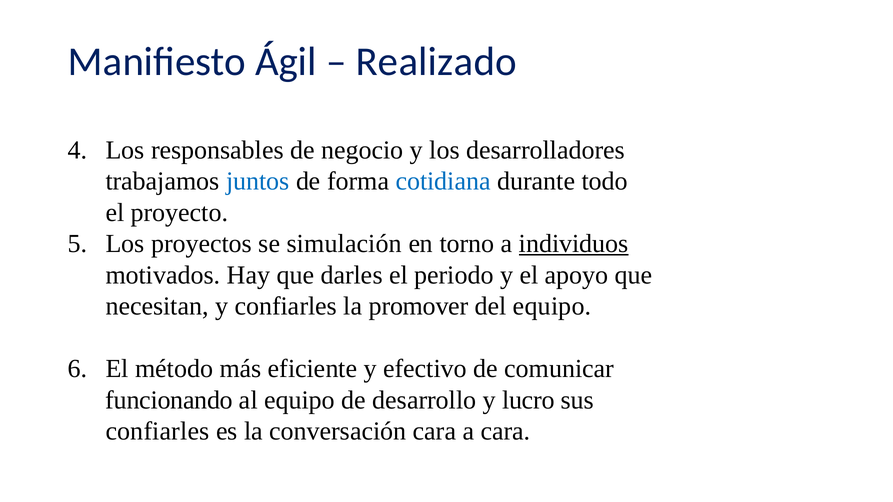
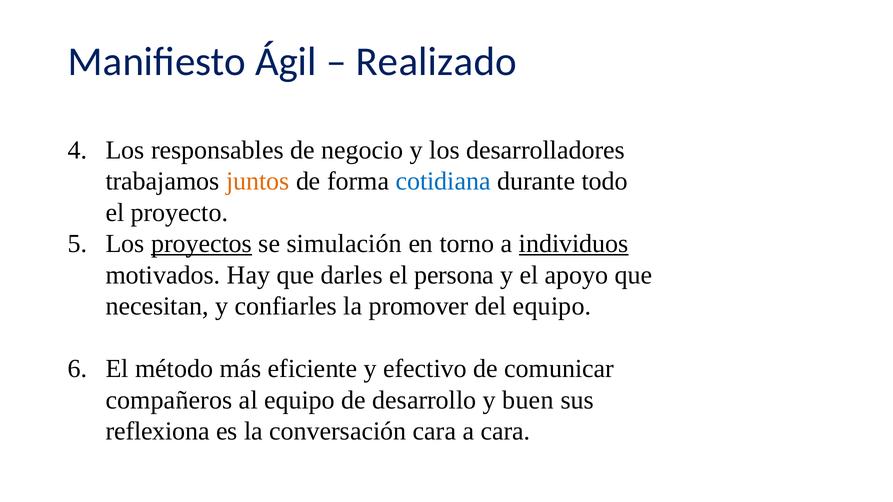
juntos colour: blue -> orange
proyectos underline: none -> present
periodo: periodo -> persona
funcionando: funcionando -> compañeros
lucro: lucro -> buen
confiarles at (158, 432): confiarles -> reflexiona
